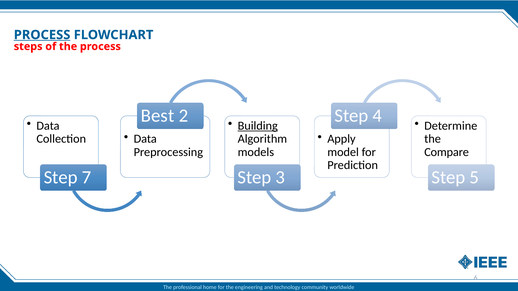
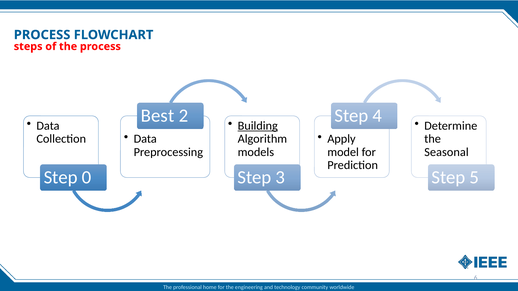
PROCESS at (42, 35) underline: present -> none
Compare: Compare -> Seasonal
7: 7 -> 0
